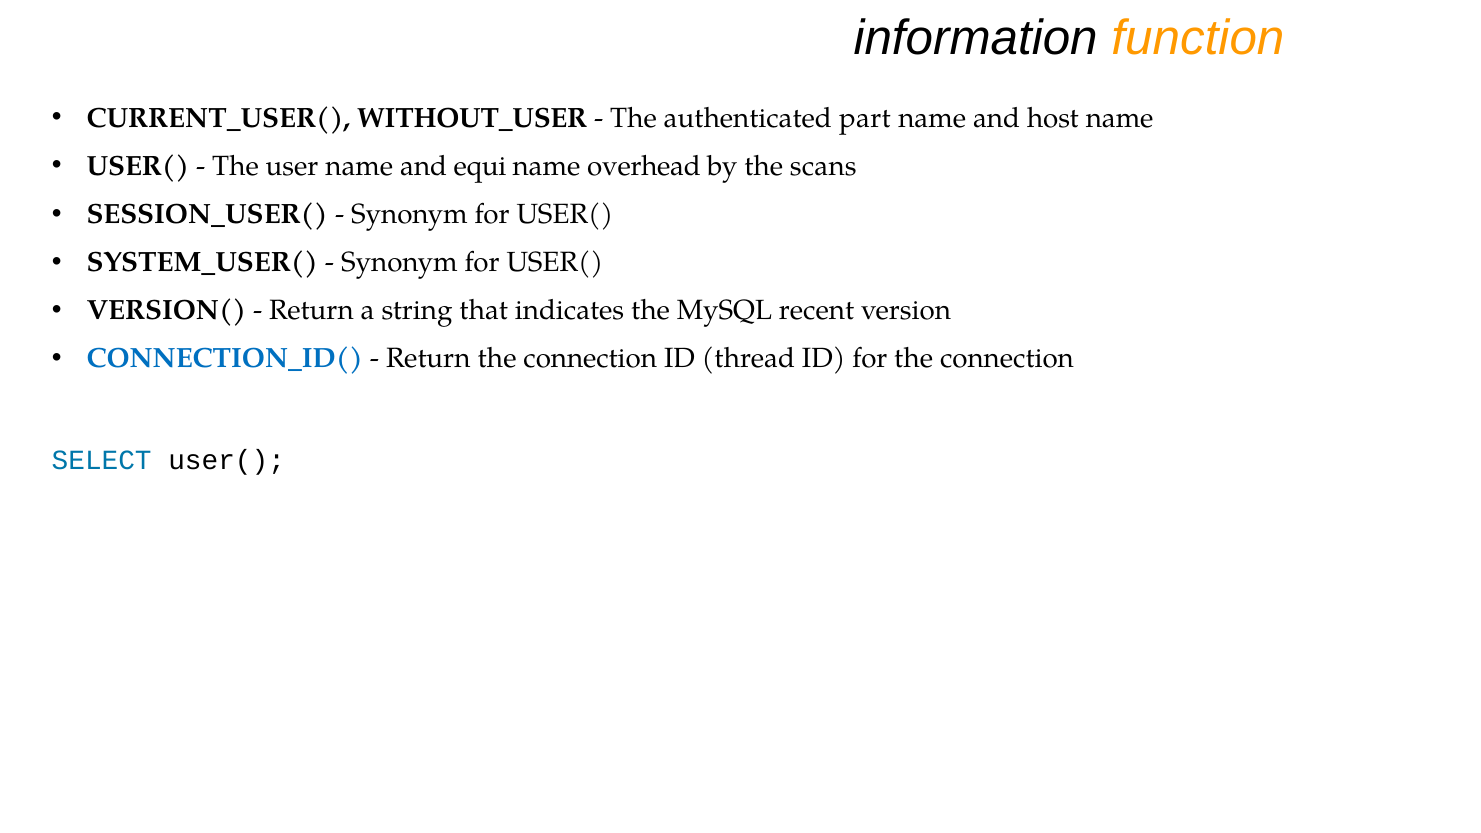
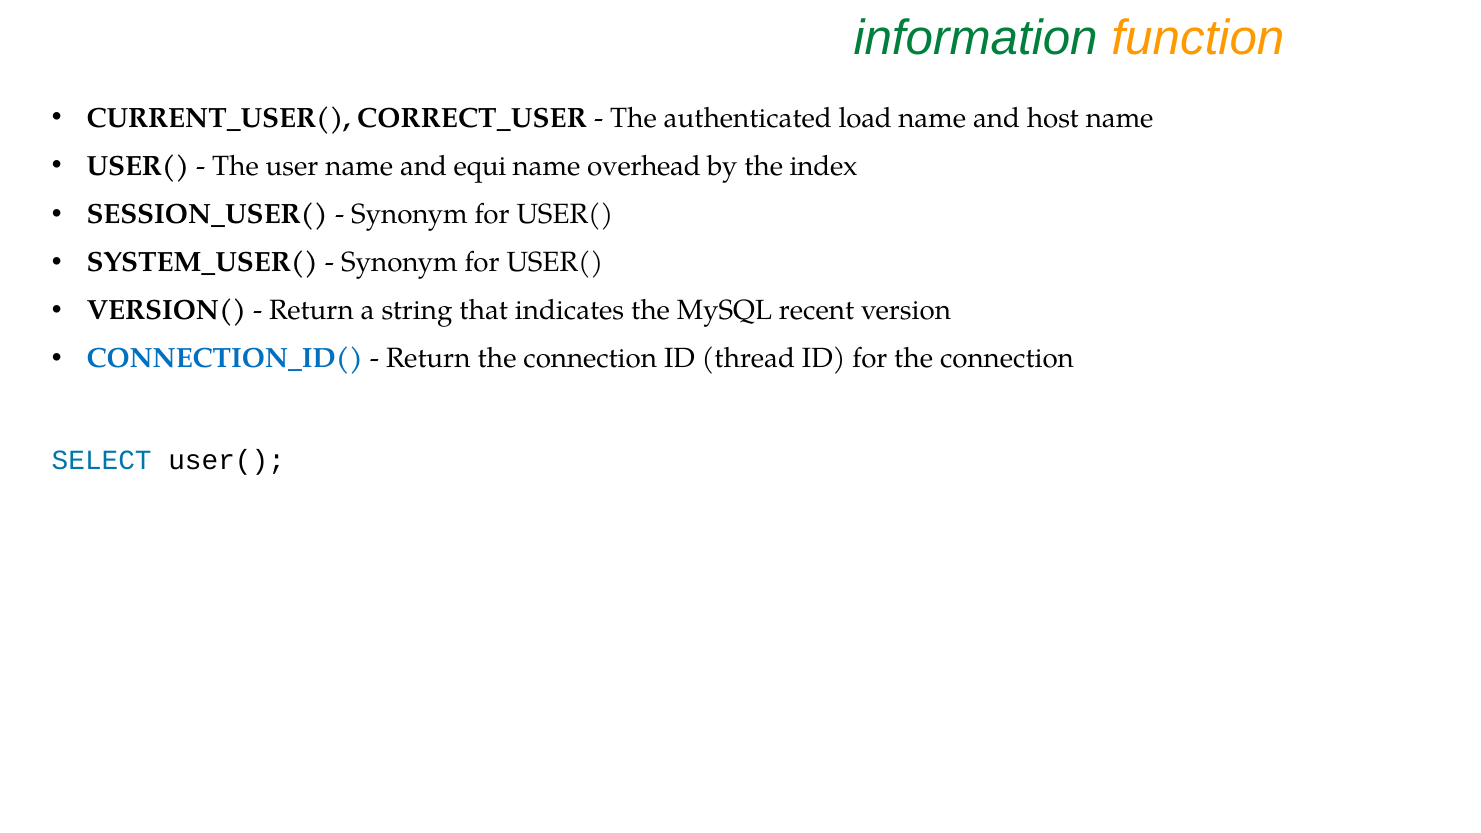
information colour: black -> green
WITHOUT_USER: WITHOUT_USER -> CORRECT_USER
part: part -> load
scans: scans -> index
